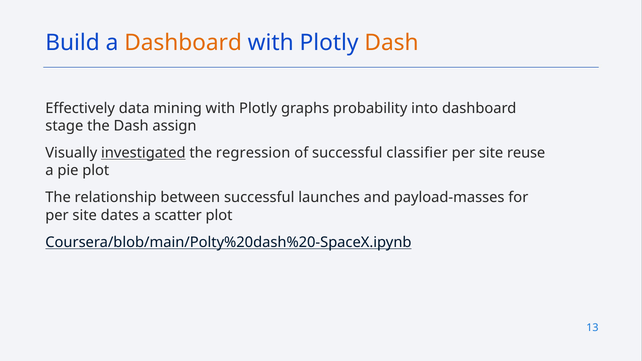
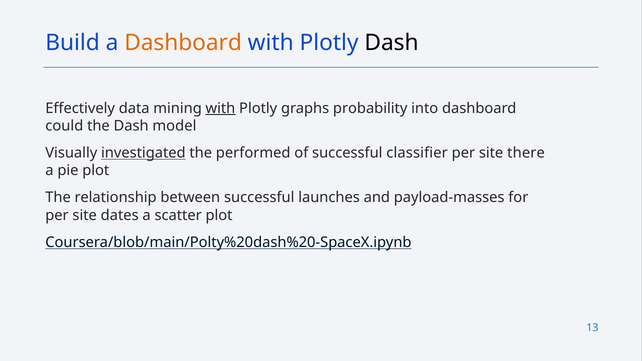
Dash at (392, 43) colour: orange -> black
with at (220, 108) underline: none -> present
stage: stage -> could
assign: assign -> model
regression: regression -> performed
reuse: reuse -> there
